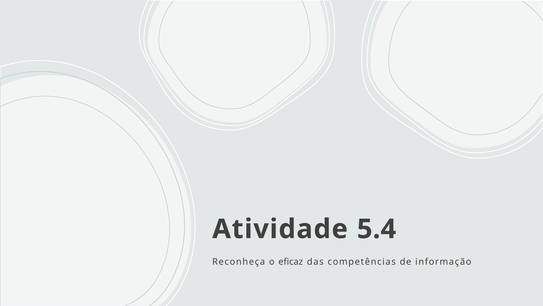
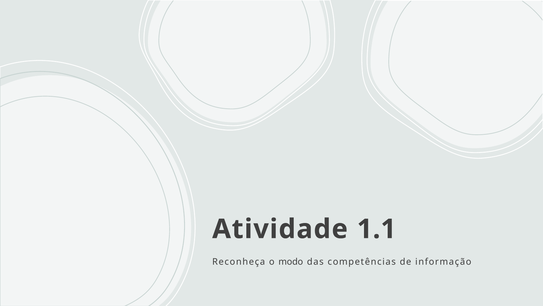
5.4: 5.4 -> 1.1
eficaz: eficaz -> modo
